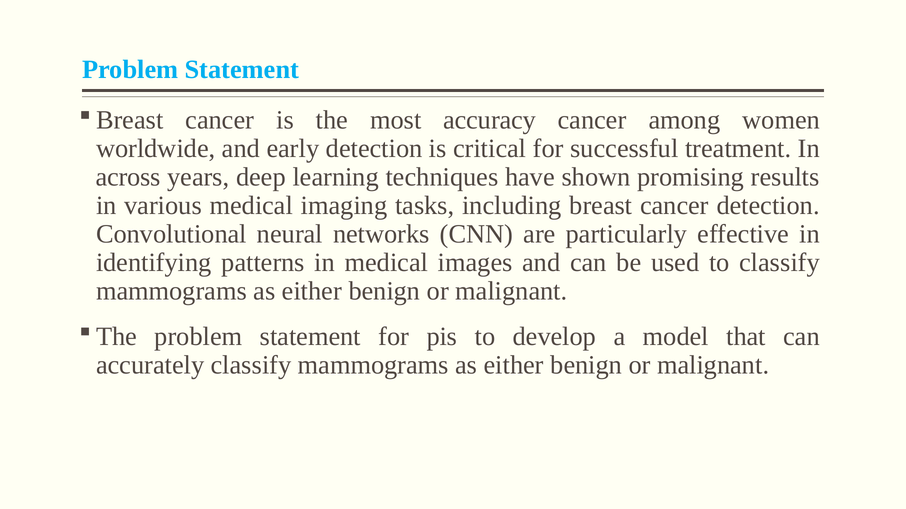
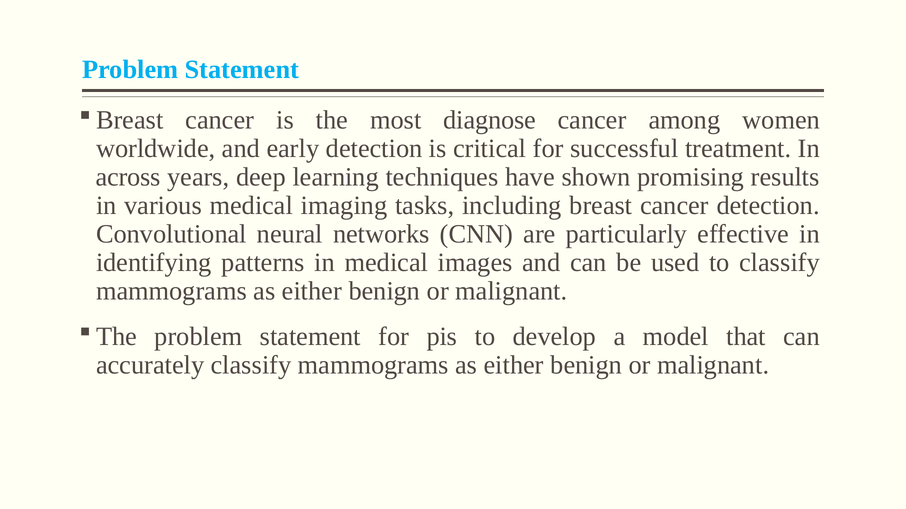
accuracy: accuracy -> diagnose
